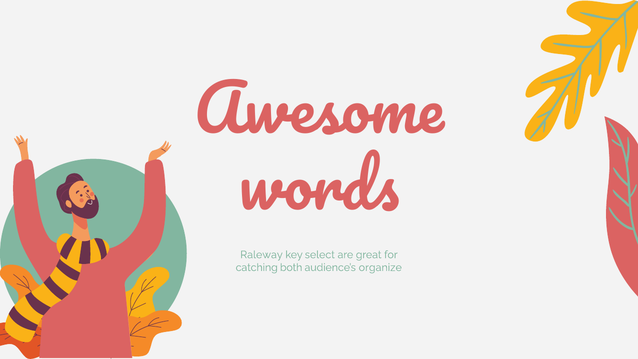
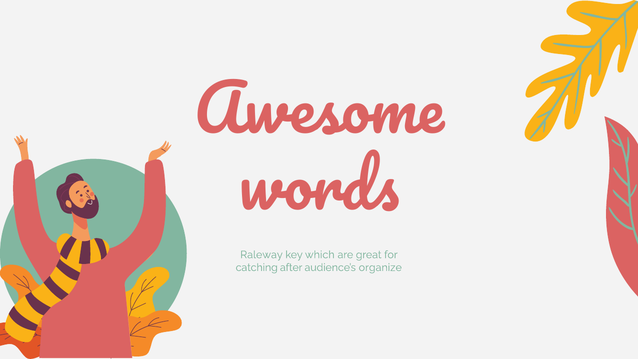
select: select -> which
both: both -> after
